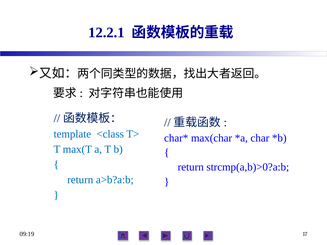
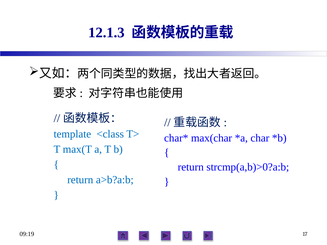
12.2.1: 12.2.1 -> 12.1.3
